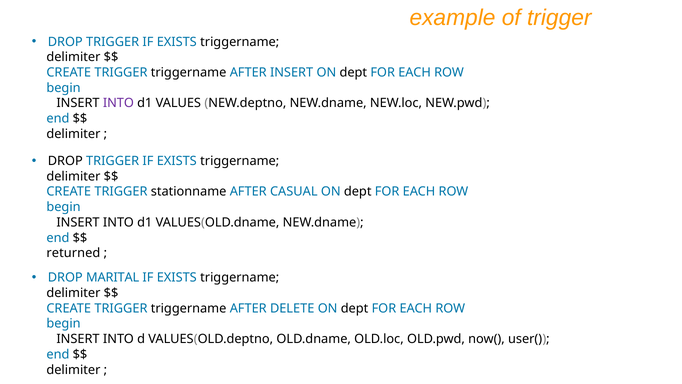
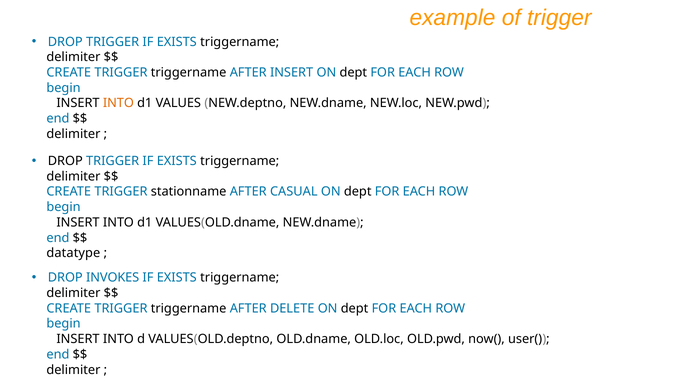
INTO at (118, 103) colour: purple -> orange
returned: returned -> datatype
MARITAL: MARITAL -> INVOKES
